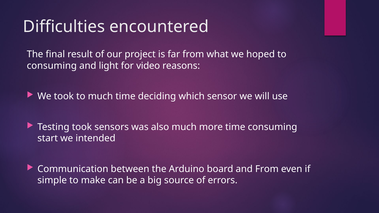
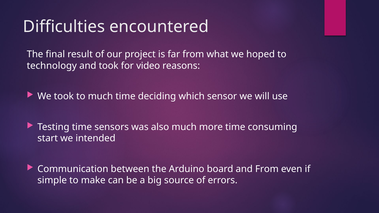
consuming at (52, 66): consuming -> technology
and light: light -> took
Testing took: took -> time
